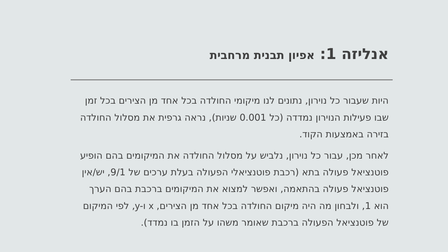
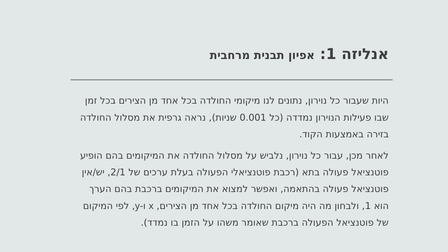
9/1: 9/1 -> 2/1
